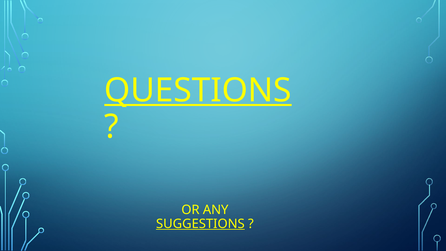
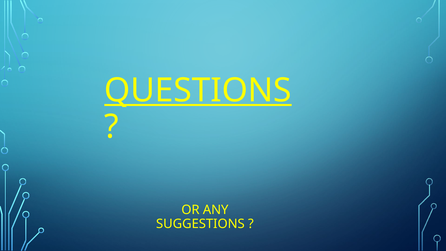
SUGGESTIONS underline: present -> none
